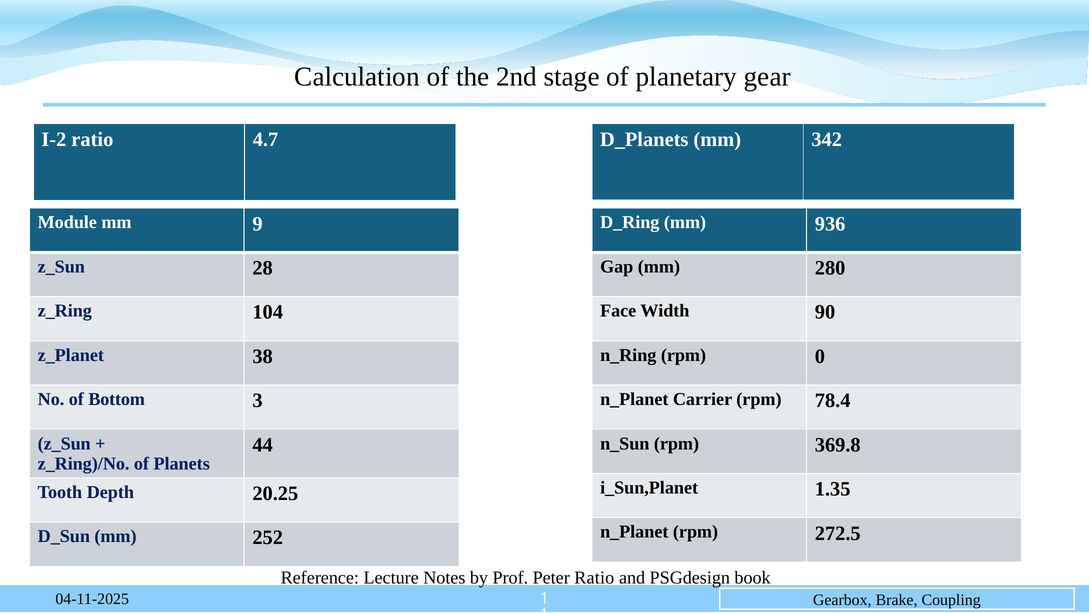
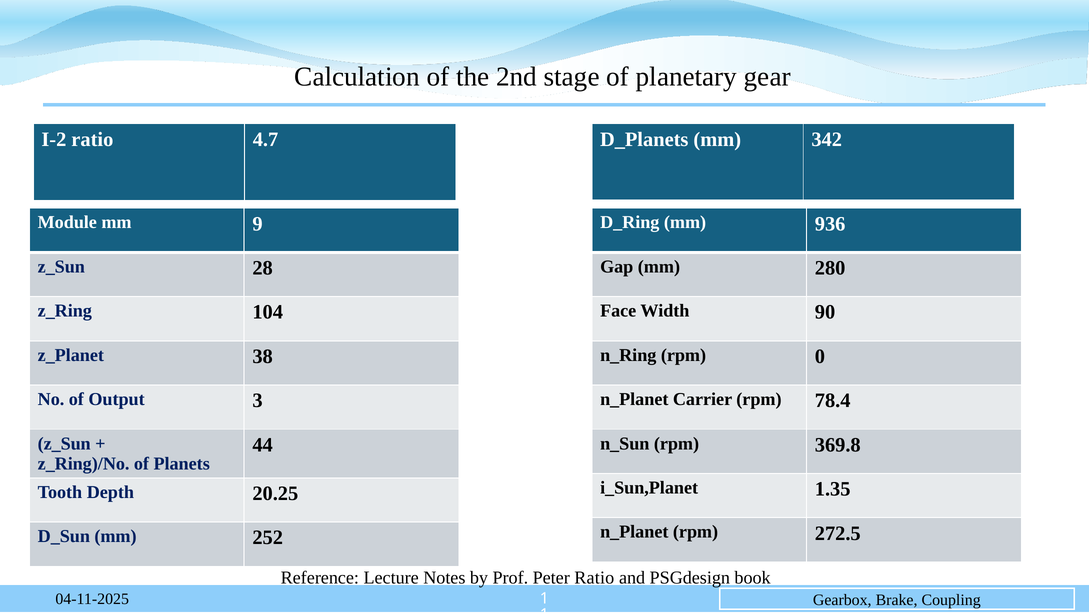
Bottom: Bottom -> Output
